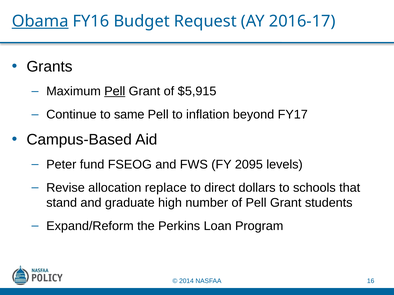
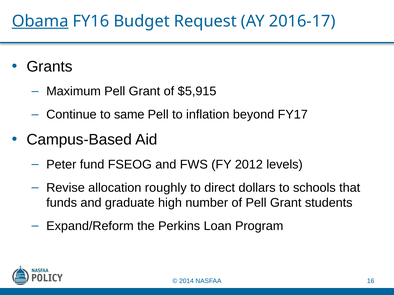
Pell at (115, 91) underline: present -> none
2095: 2095 -> 2012
replace: replace -> roughly
stand: stand -> funds
